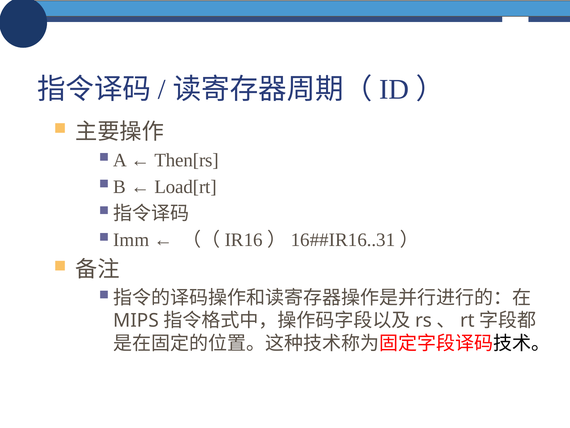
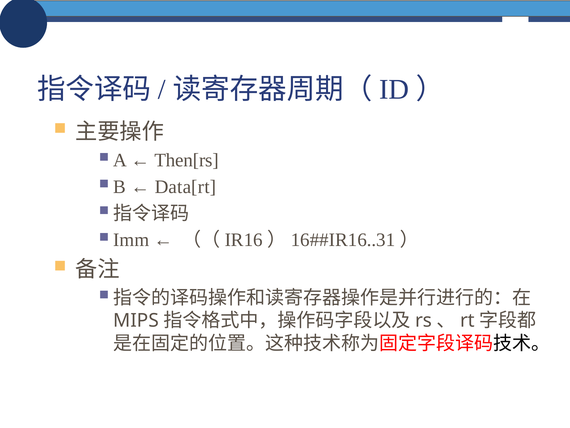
Load[rt: Load[rt -> Data[rt
